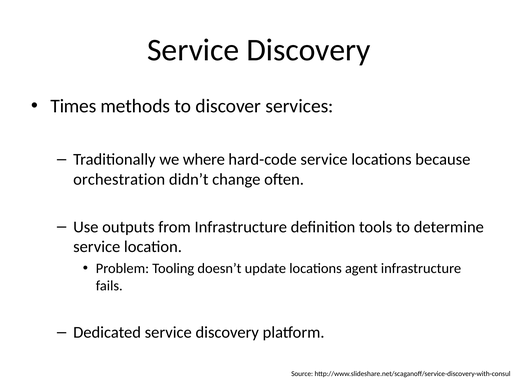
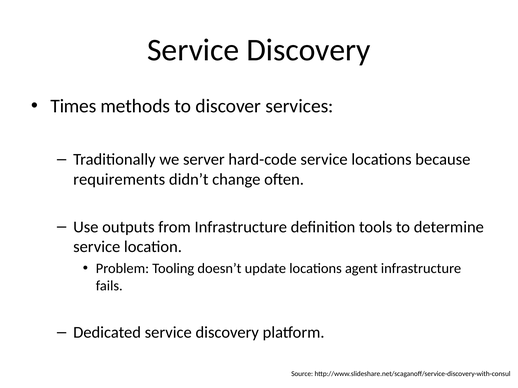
where: where -> server
orchestration: orchestration -> requirements
